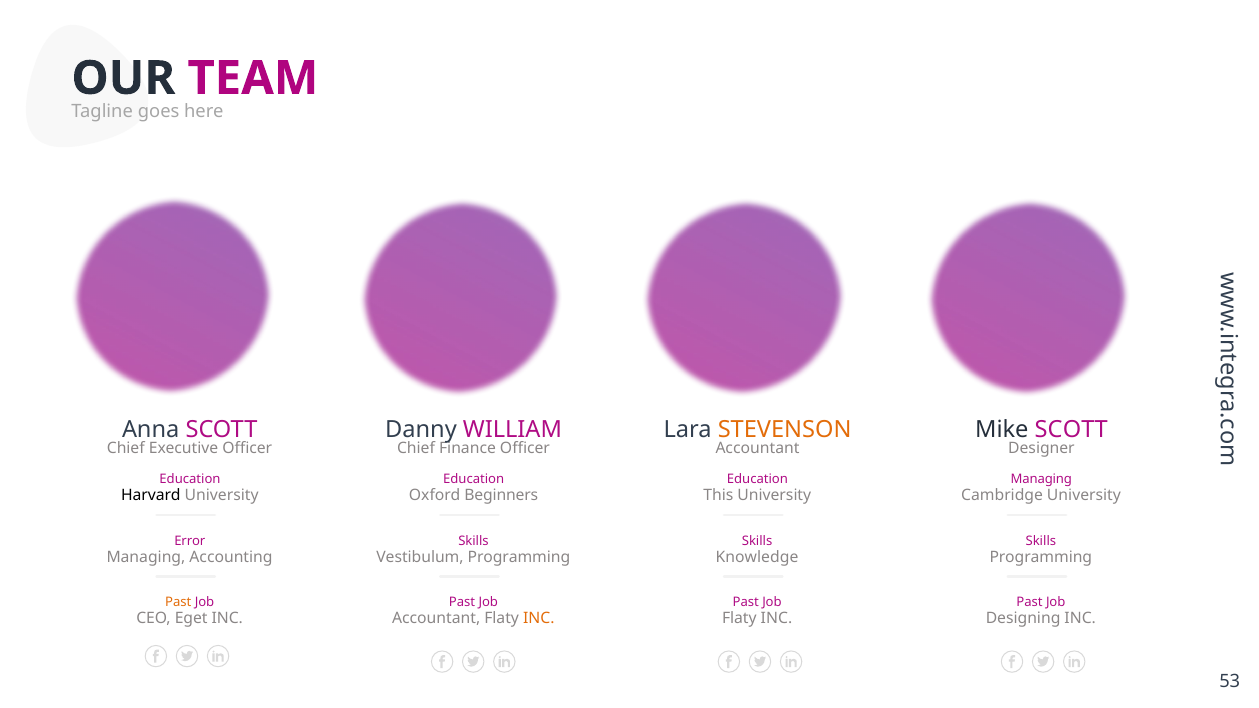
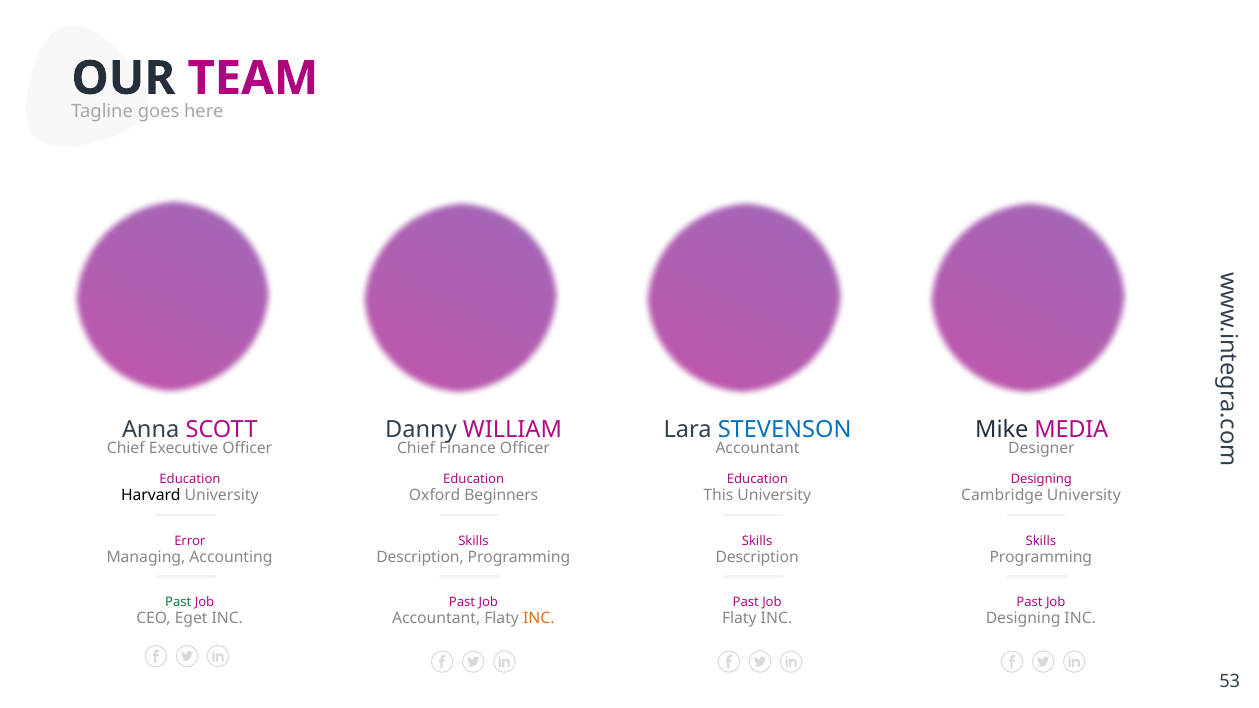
STEVENSON colour: orange -> blue
Mike SCOTT: SCOTT -> MEDIA
Managing at (1041, 479): Managing -> Designing
Vestibulum at (420, 557): Vestibulum -> Description
Knowledge at (757, 557): Knowledge -> Description
Past at (178, 603) colour: orange -> green
